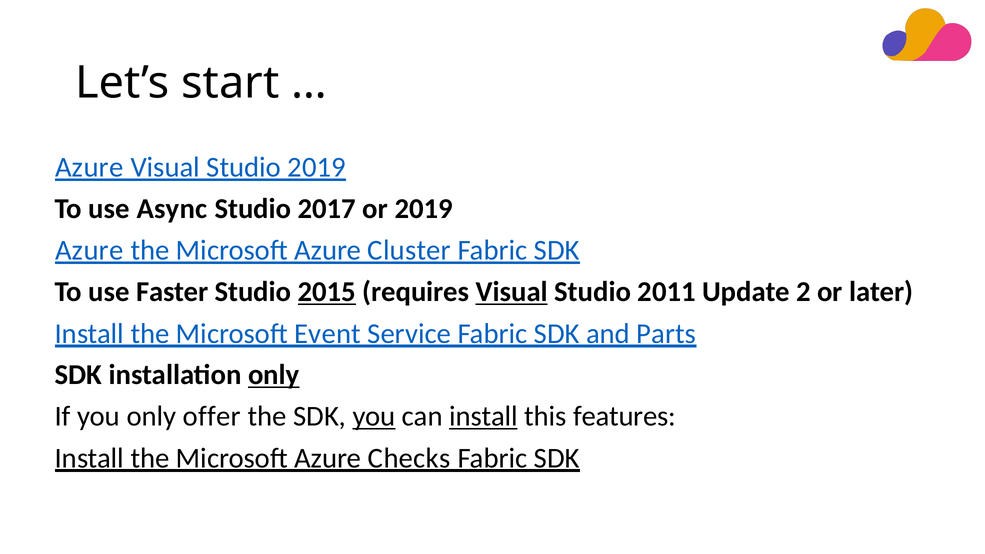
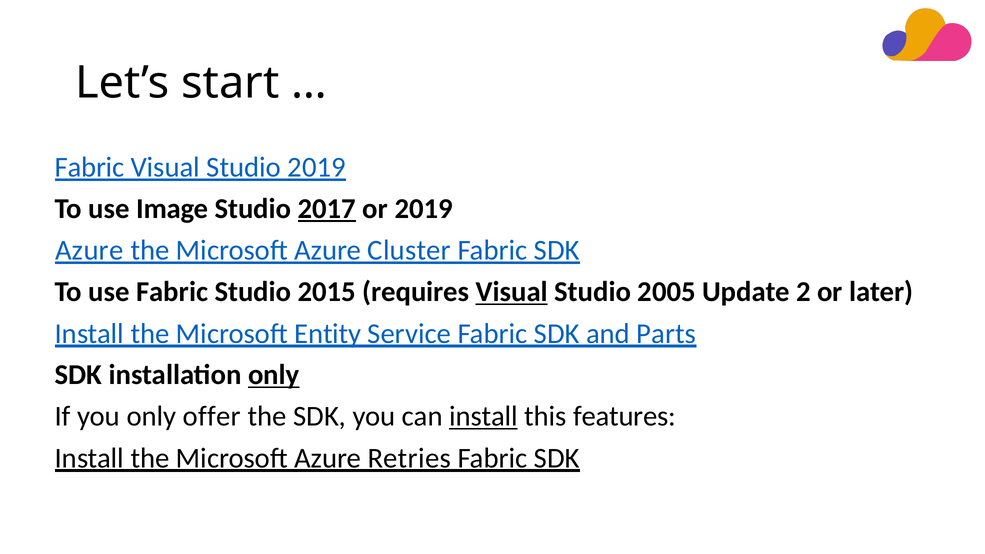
Azure at (89, 167): Azure -> Fabric
Async: Async -> Image
2017 underline: none -> present
use Faster: Faster -> Fabric
2015 underline: present -> none
2011: 2011 -> 2005
Event: Event -> Entity
you at (374, 416) underline: present -> none
Checks: Checks -> Retries
